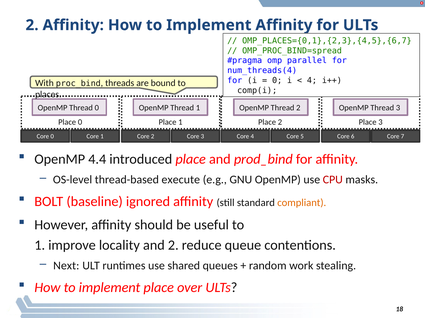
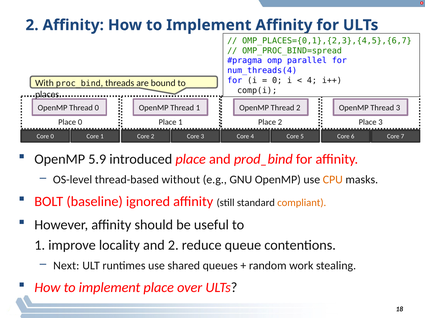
4.4: 4.4 -> 5.9
execute: execute -> without
CPU colour: red -> orange
